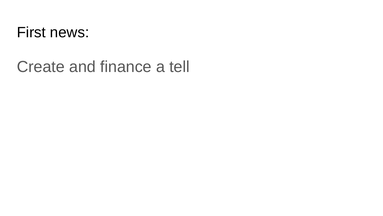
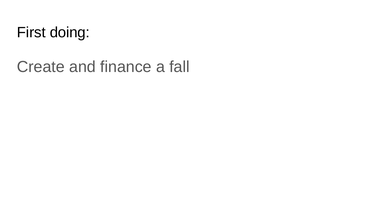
news: news -> doing
tell: tell -> fall
